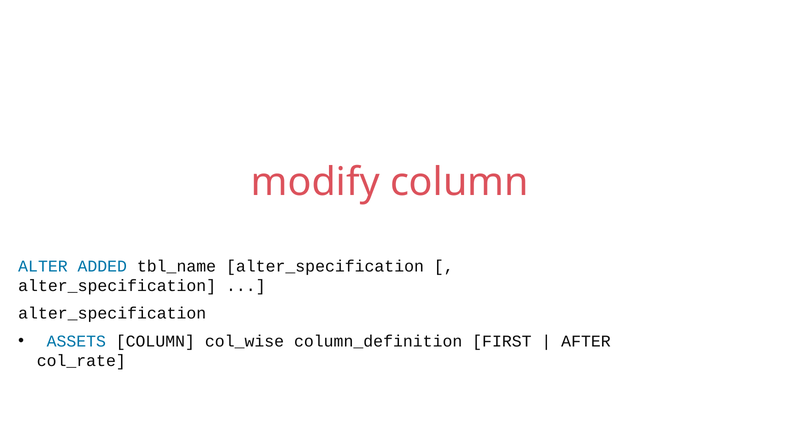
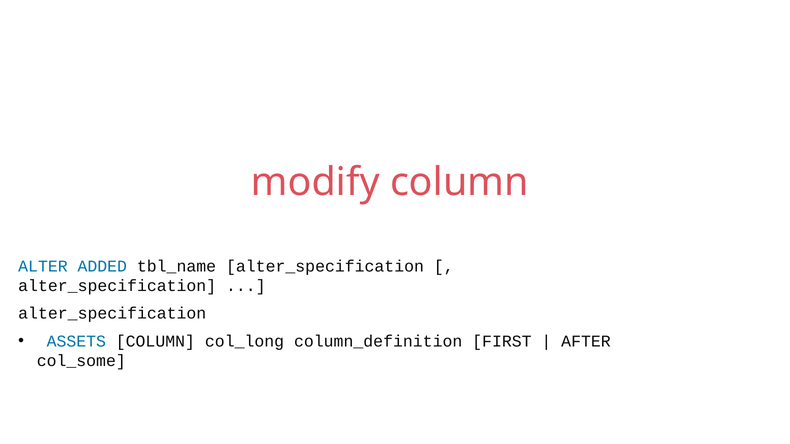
col_wise: col_wise -> col_long
col_rate: col_rate -> col_some
